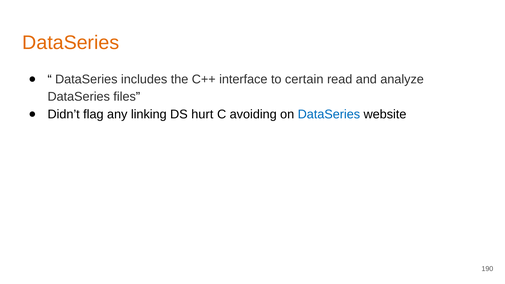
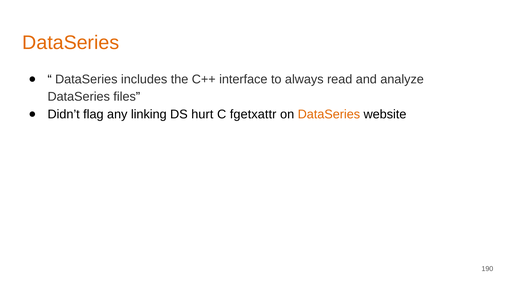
certain: certain -> always
avoiding: avoiding -> fgetxattr
DataSeries at (329, 114) colour: blue -> orange
